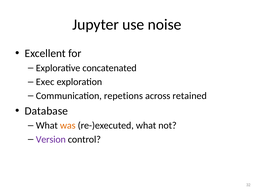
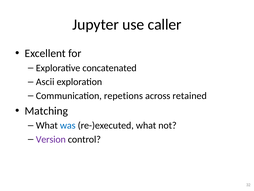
noise: noise -> caller
Exec: Exec -> Ascii
Database: Database -> Matching
was colour: orange -> blue
